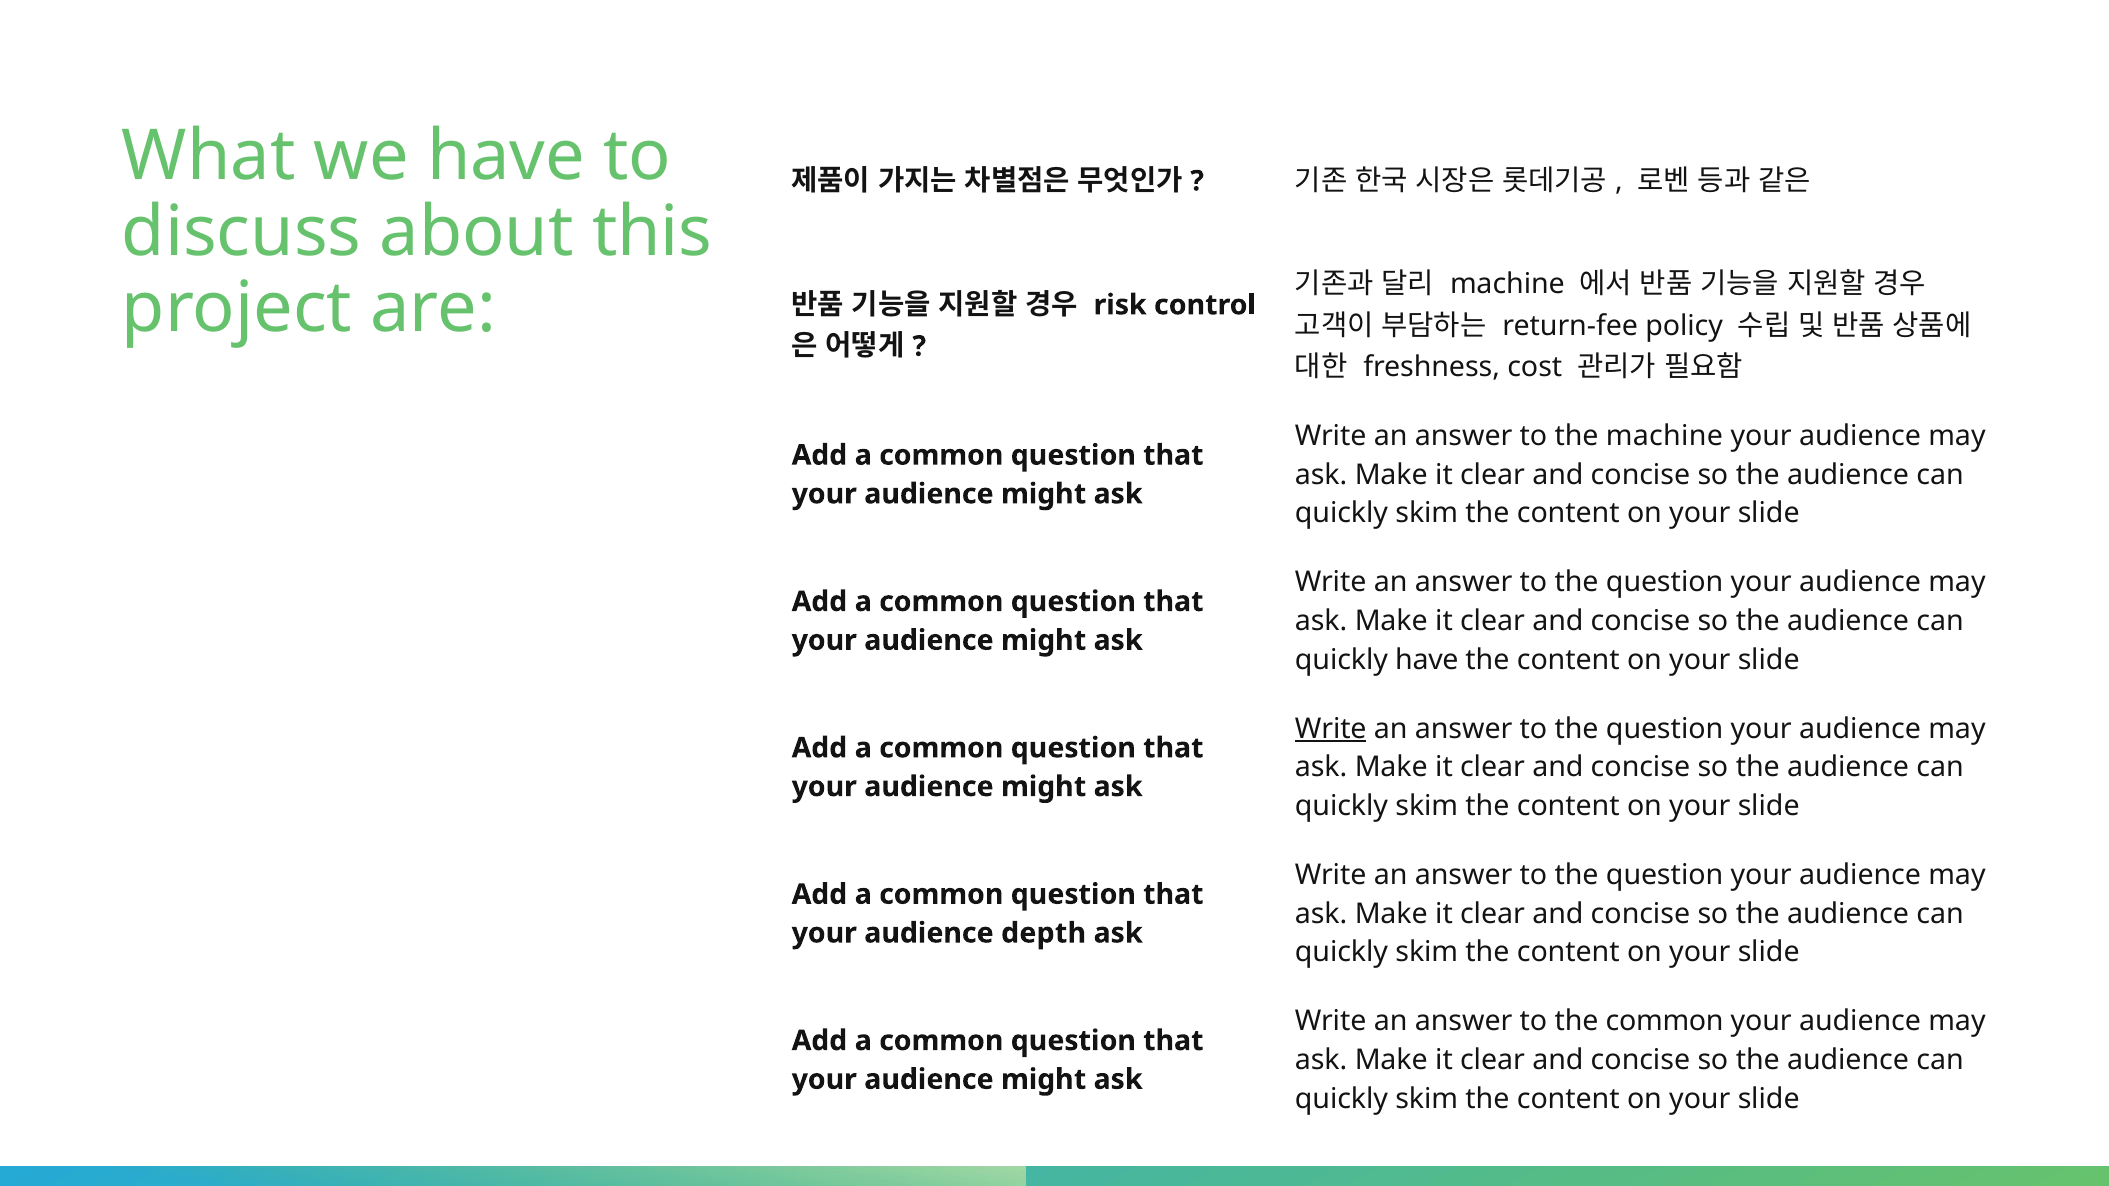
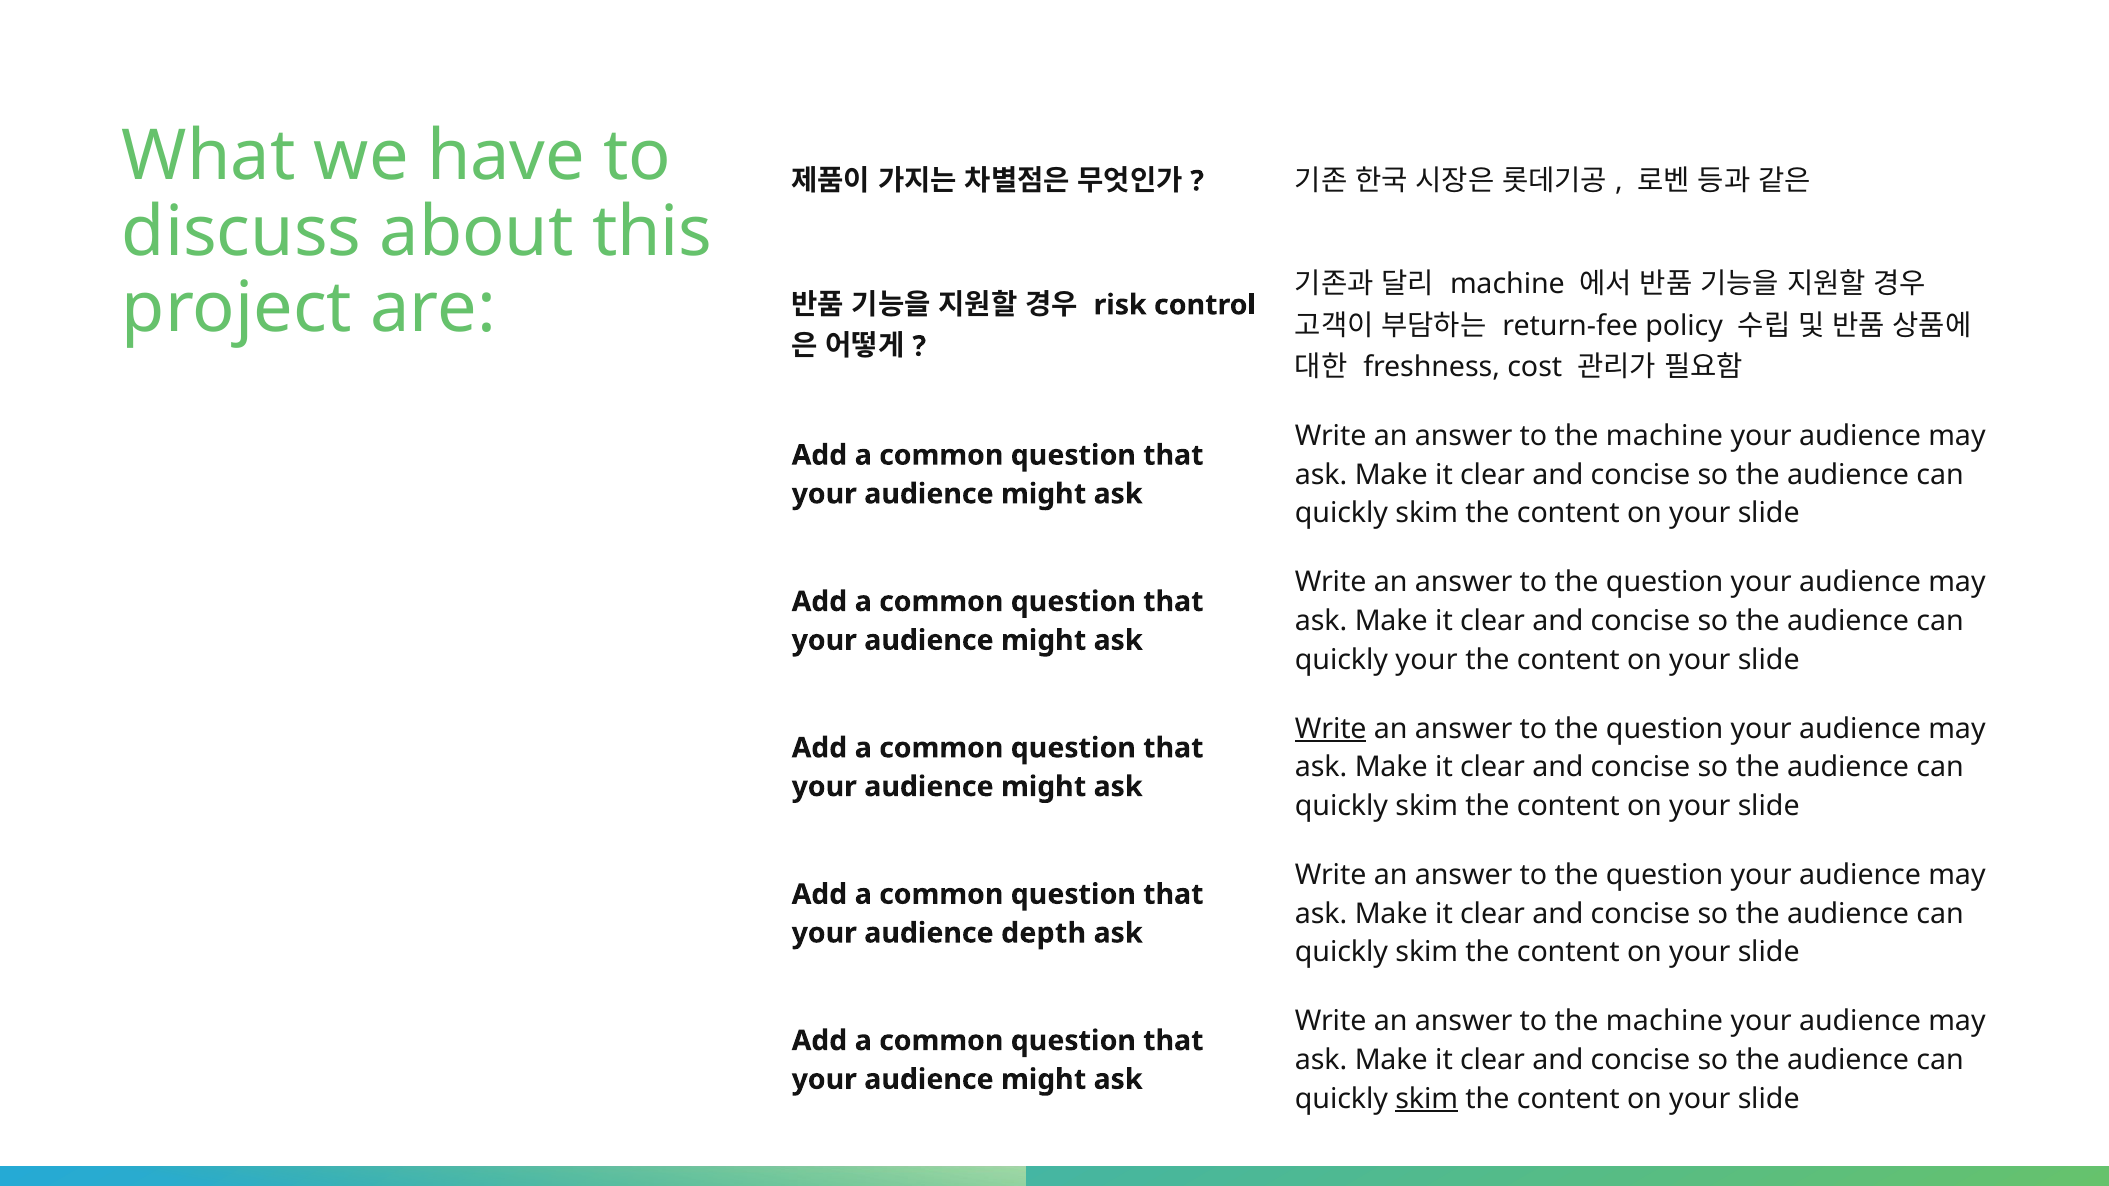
quickly have: have -> your
common at (1665, 1022): common -> machine
skim at (1427, 1099) underline: none -> present
